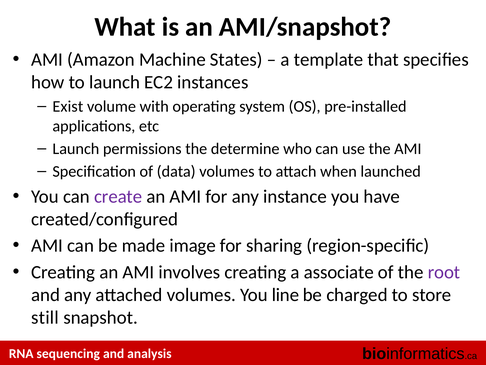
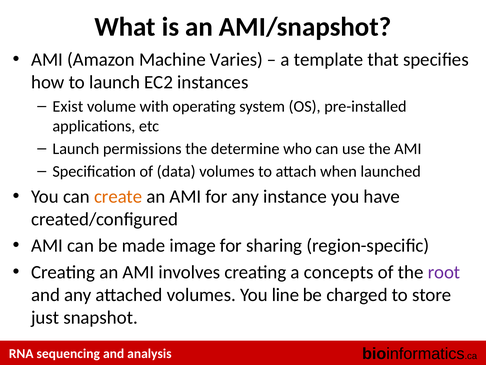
States: States -> Varies
create colour: purple -> orange
associate: associate -> concepts
still: still -> just
